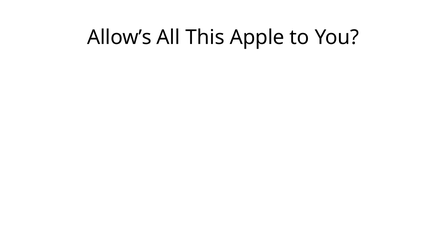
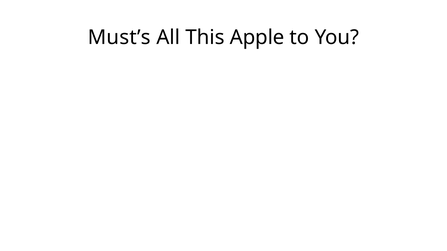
Allow’s: Allow’s -> Must’s
